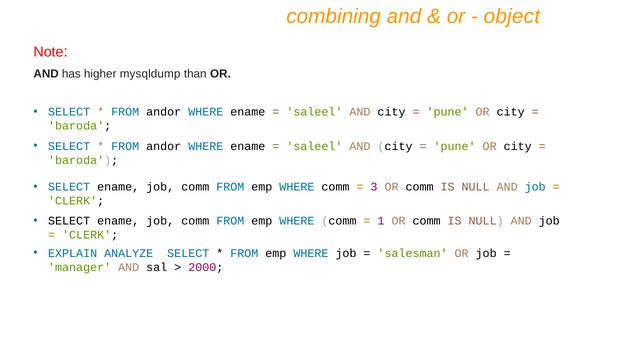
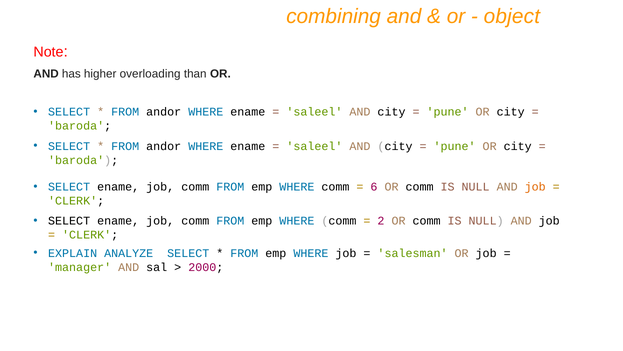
mysqldump: mysqldump -> overloading
3: 3 -> 6
job at (535, 186) colour: blue -> orange
1: 1 -> 2
